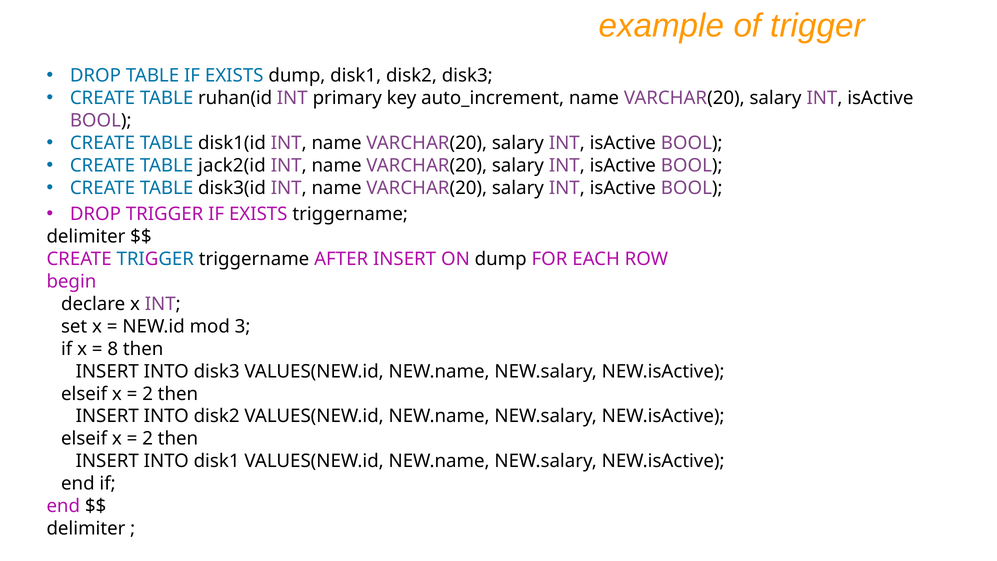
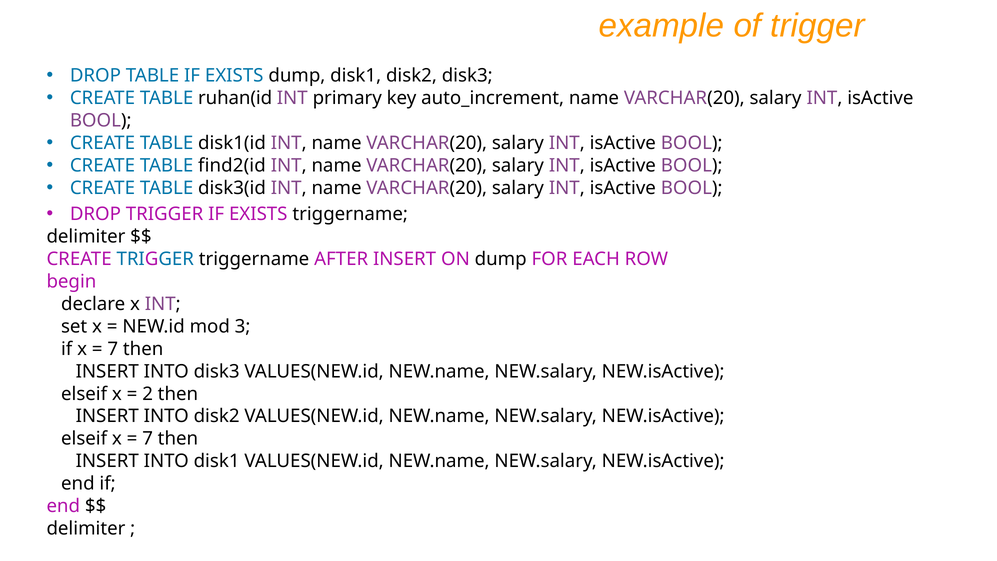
jack2(id: jack2(id -> find2(id
8 at (113, 349): 8 -> 7
2 at (148, 439): 2 -> 7
